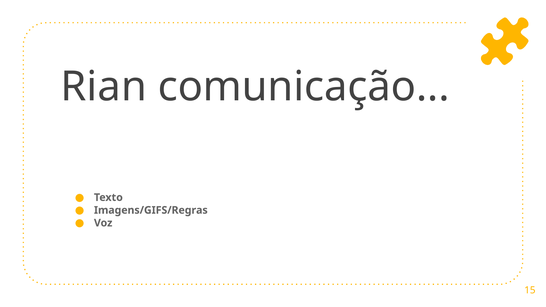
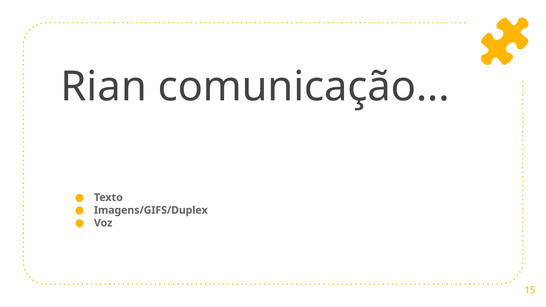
Imagens/GIFS/Regras: Imagens/GIFS/Regras -> Imagens/GIFS/Duplex
